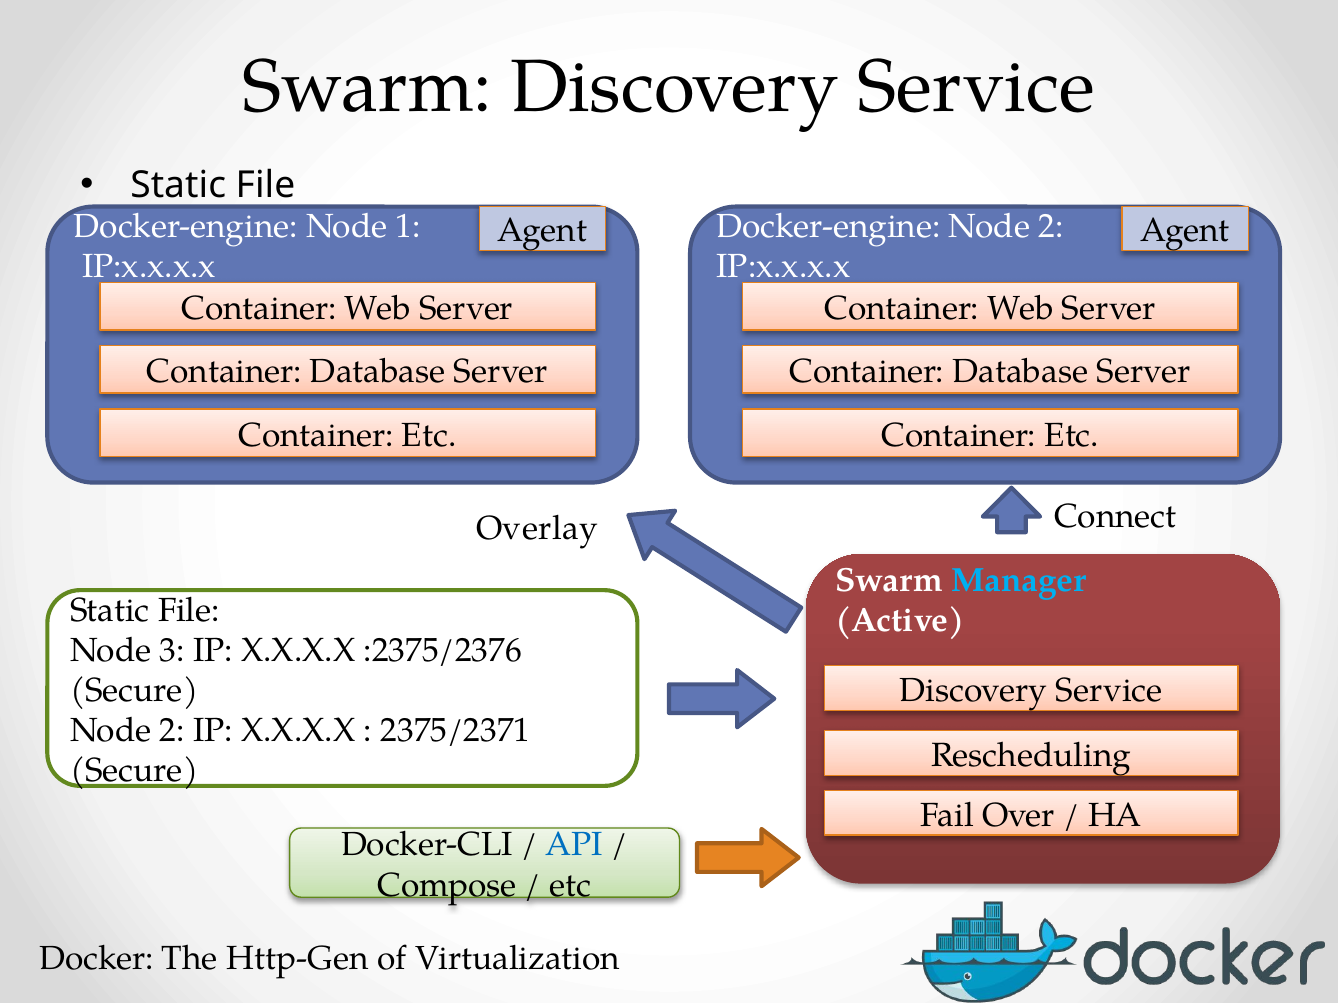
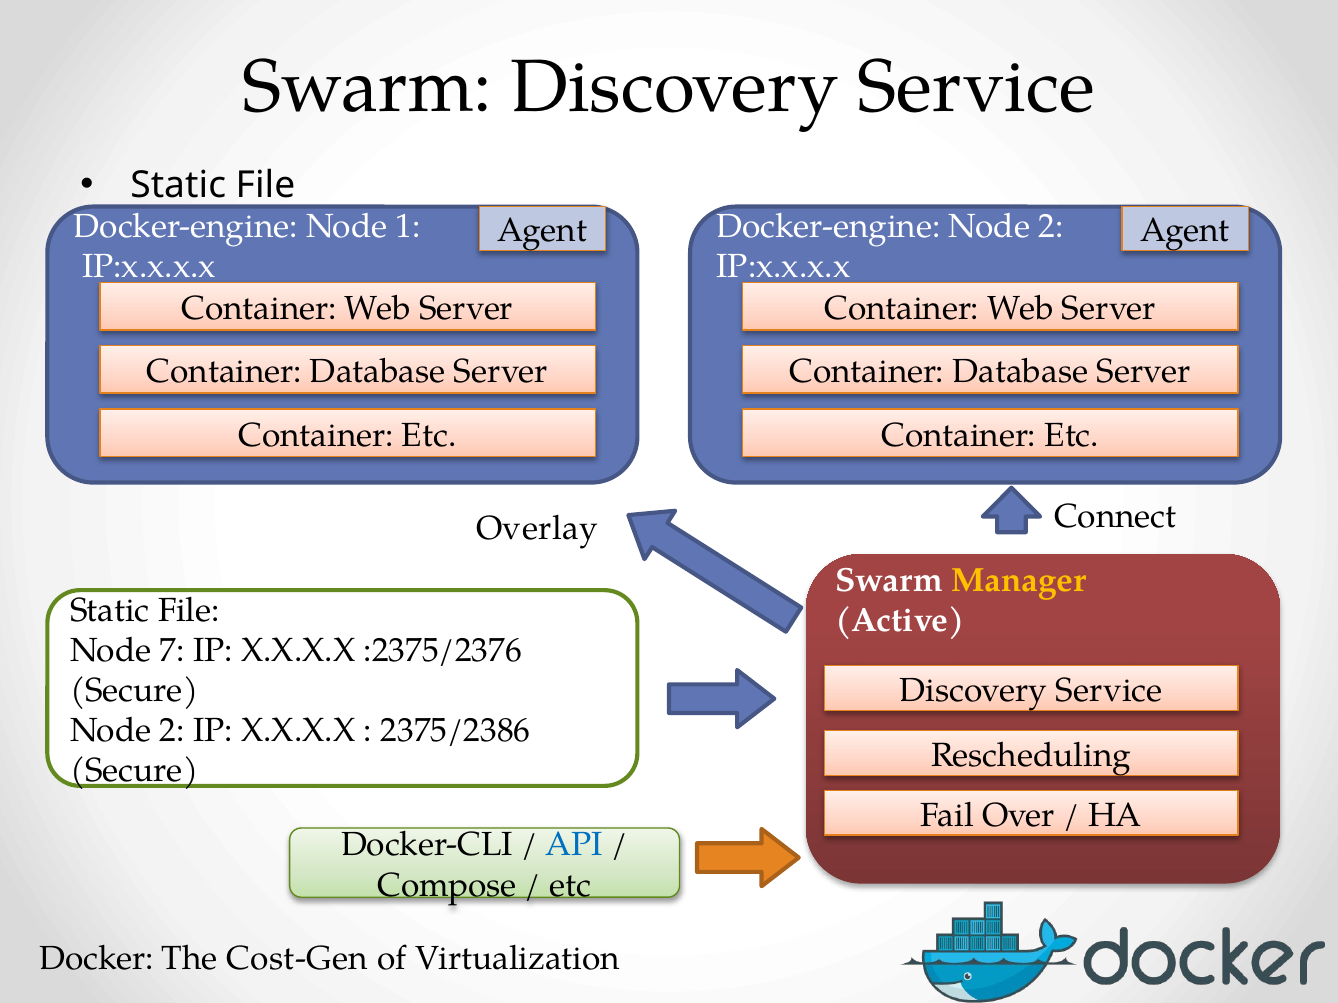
Manager colour: light blue -> yellow
3: 3 -> 7
2375/2371: 2375/2371 -> 2375/2386
Http-Gen: Http-Gen -> Cost-Gen
